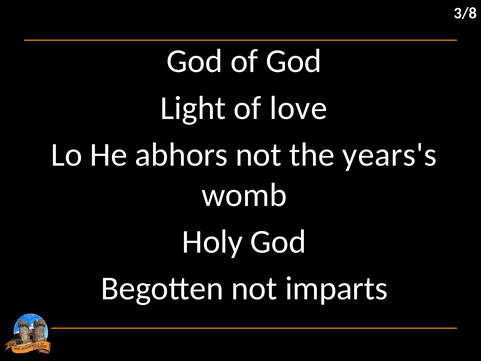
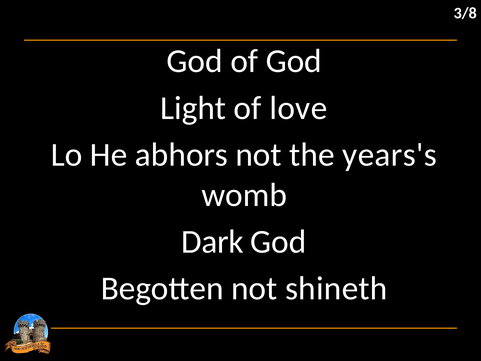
Holy: Holy -> Dark
imparts: imparts -> shineth
